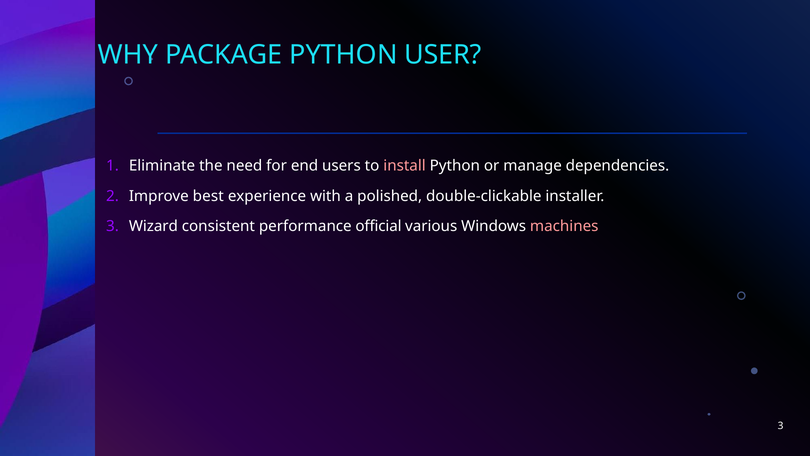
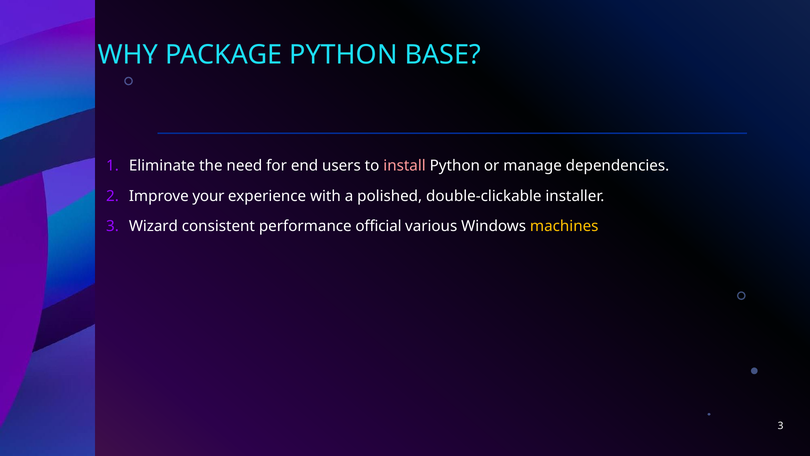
USER: USER -> BASE
best: best -> your
machines colour: pink -> yellow
